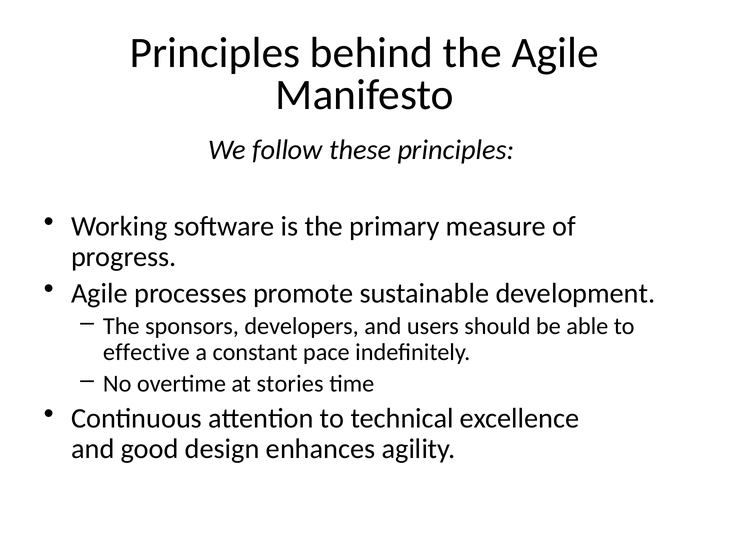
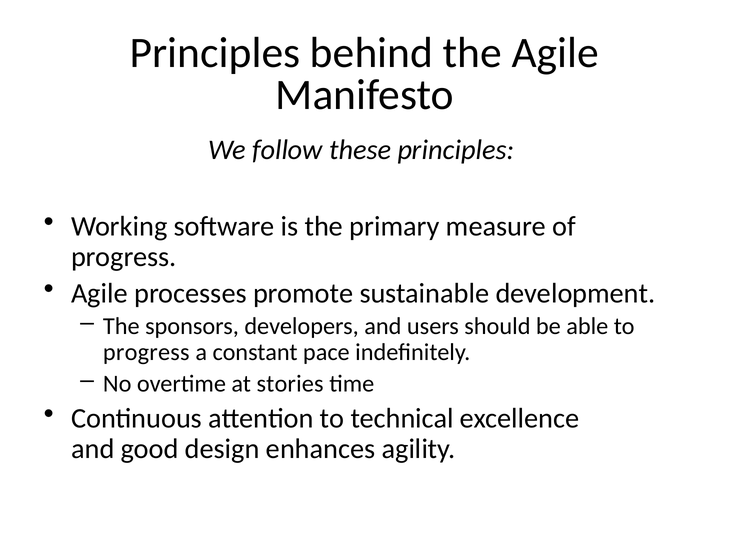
effective at (146, 353): effective -> progress
